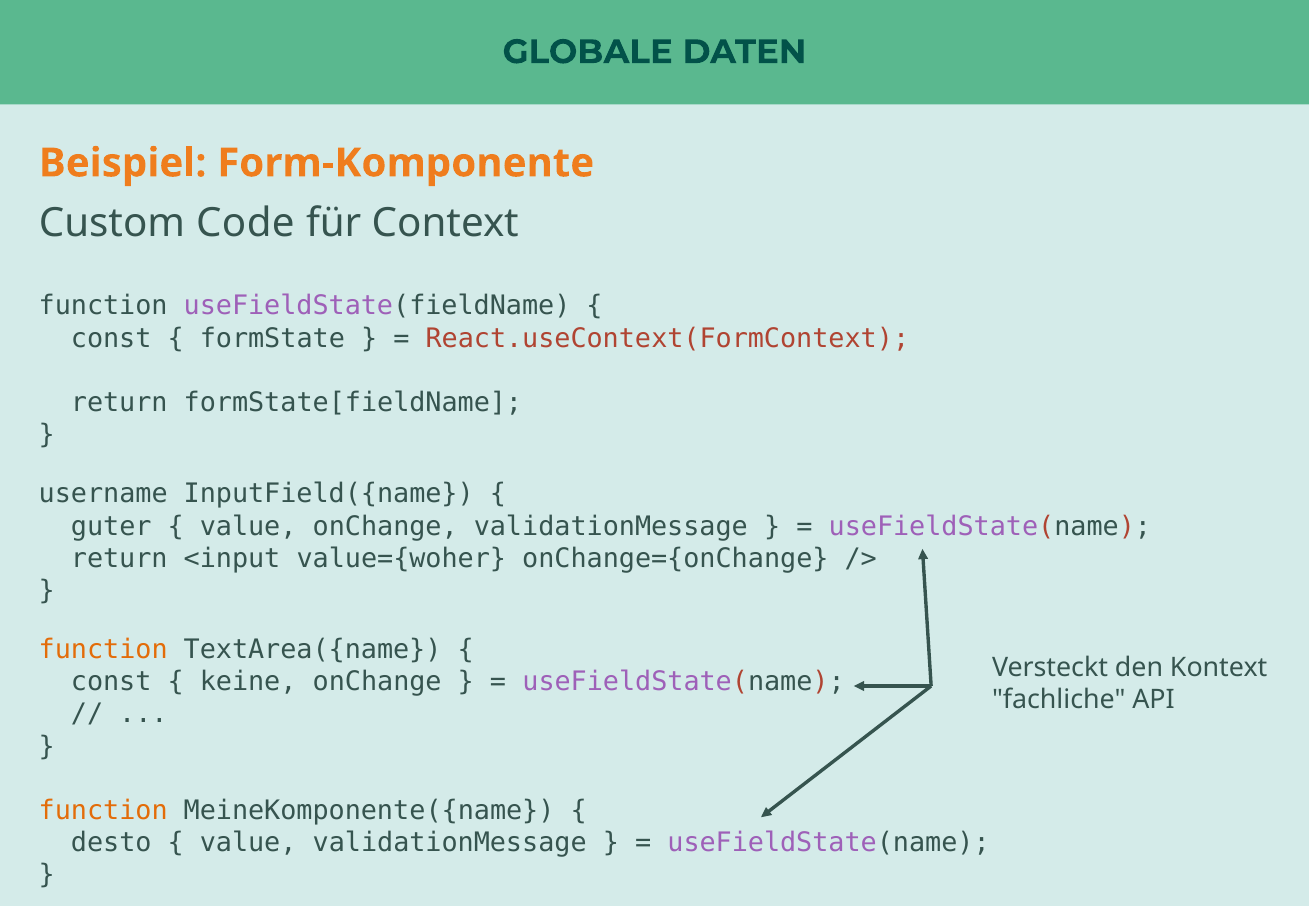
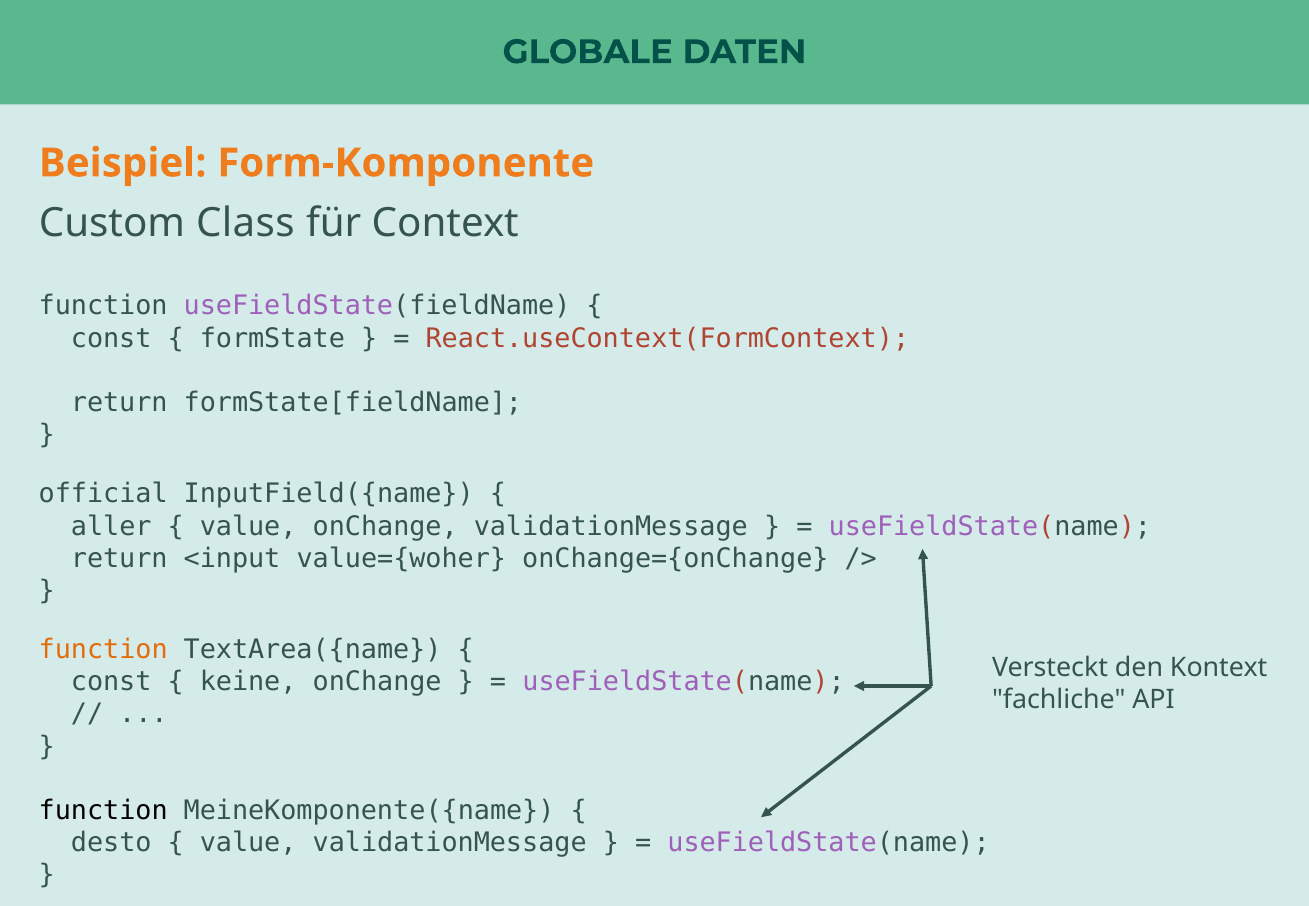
Code: Code -> Class
username: username -> official
guter: guter -> aller
function at (103, 811) colour: orange -> black
